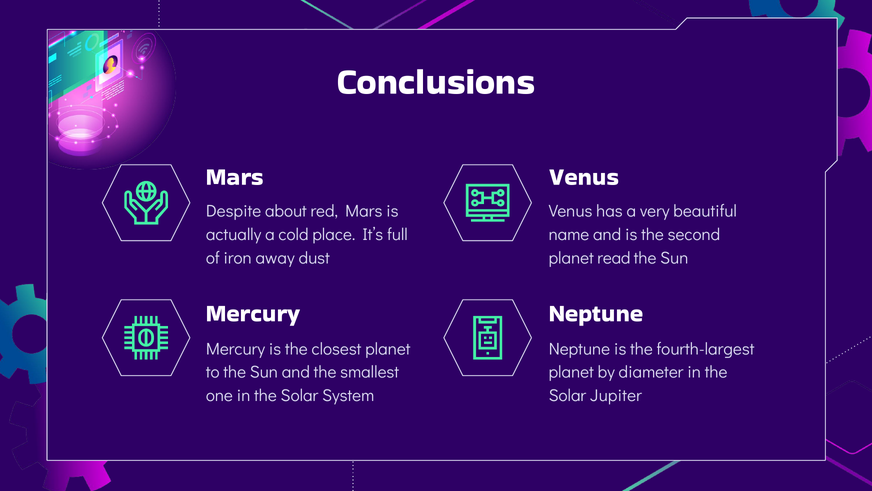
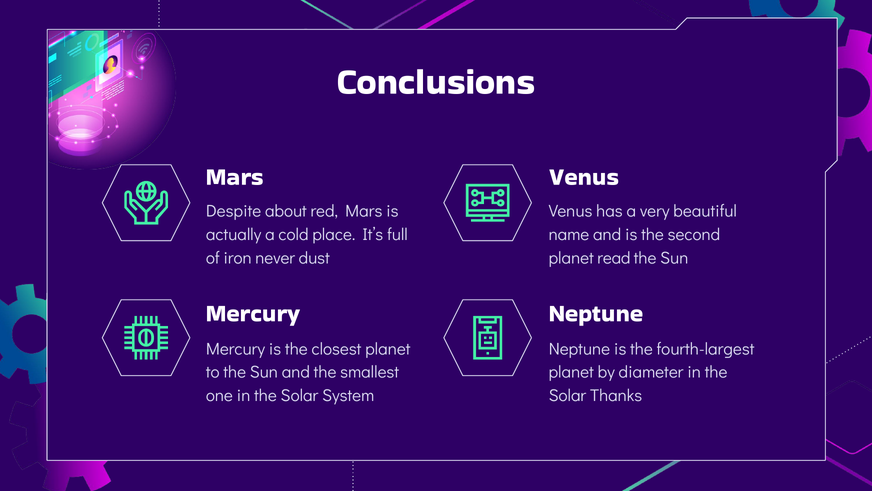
away: away -> never
Jupiter: Jupiter -> Thanks
